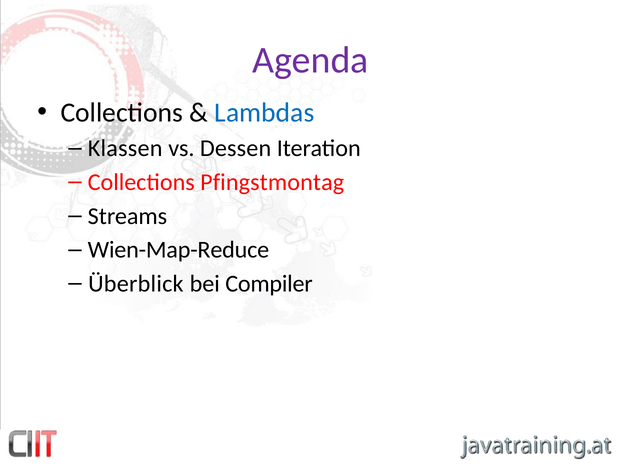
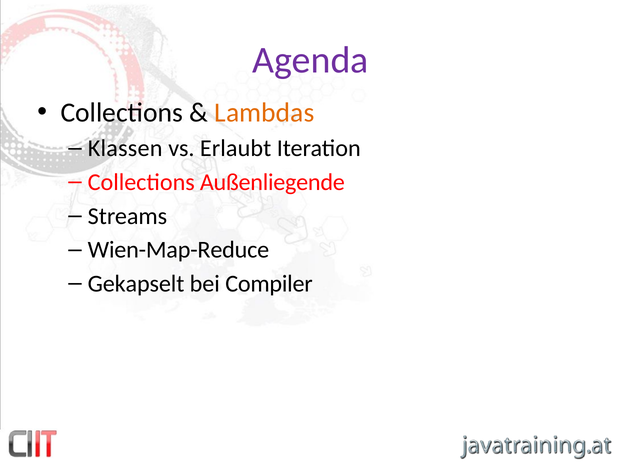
Lambdas colour: blue -> orange
Dessen: Dessen -> Erlaubt
Pfingstmontag: Pfingstmontag -> Außenliegende
Überblick: Überblick -> Gekapselt
